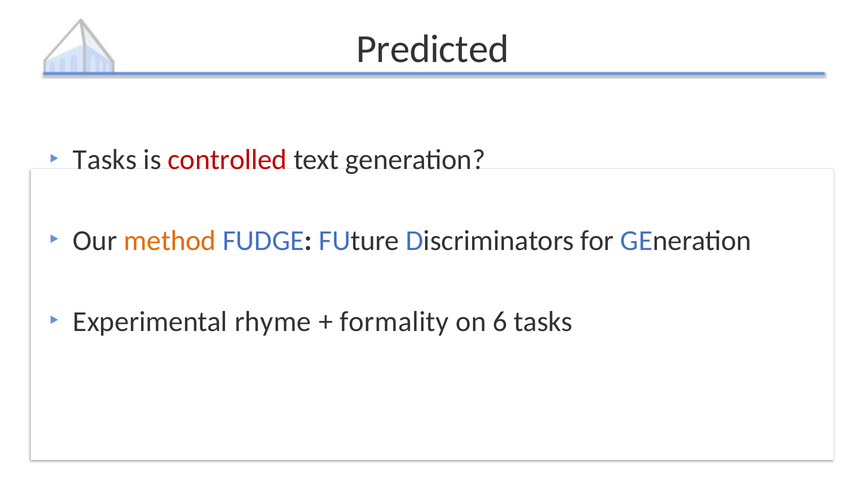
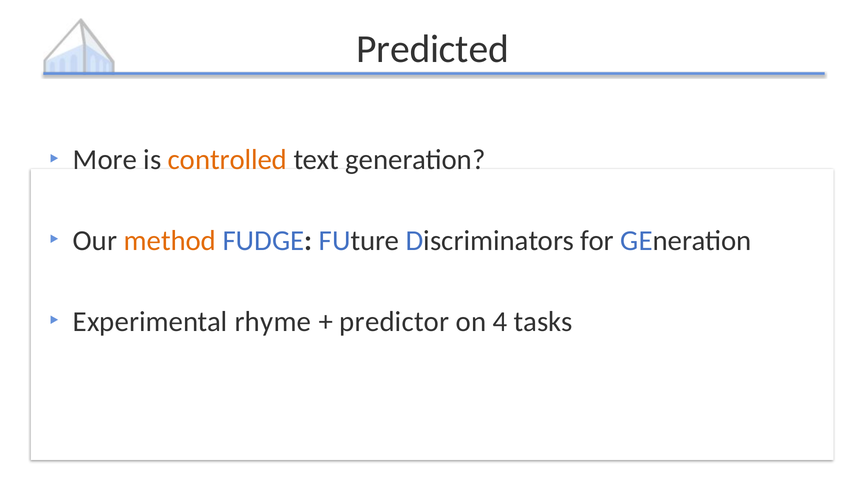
Tasks at (105, 160): Tasks -> More
controlled colour: red -> orange
formality: formality -> predictor
6: 6 -> 4
